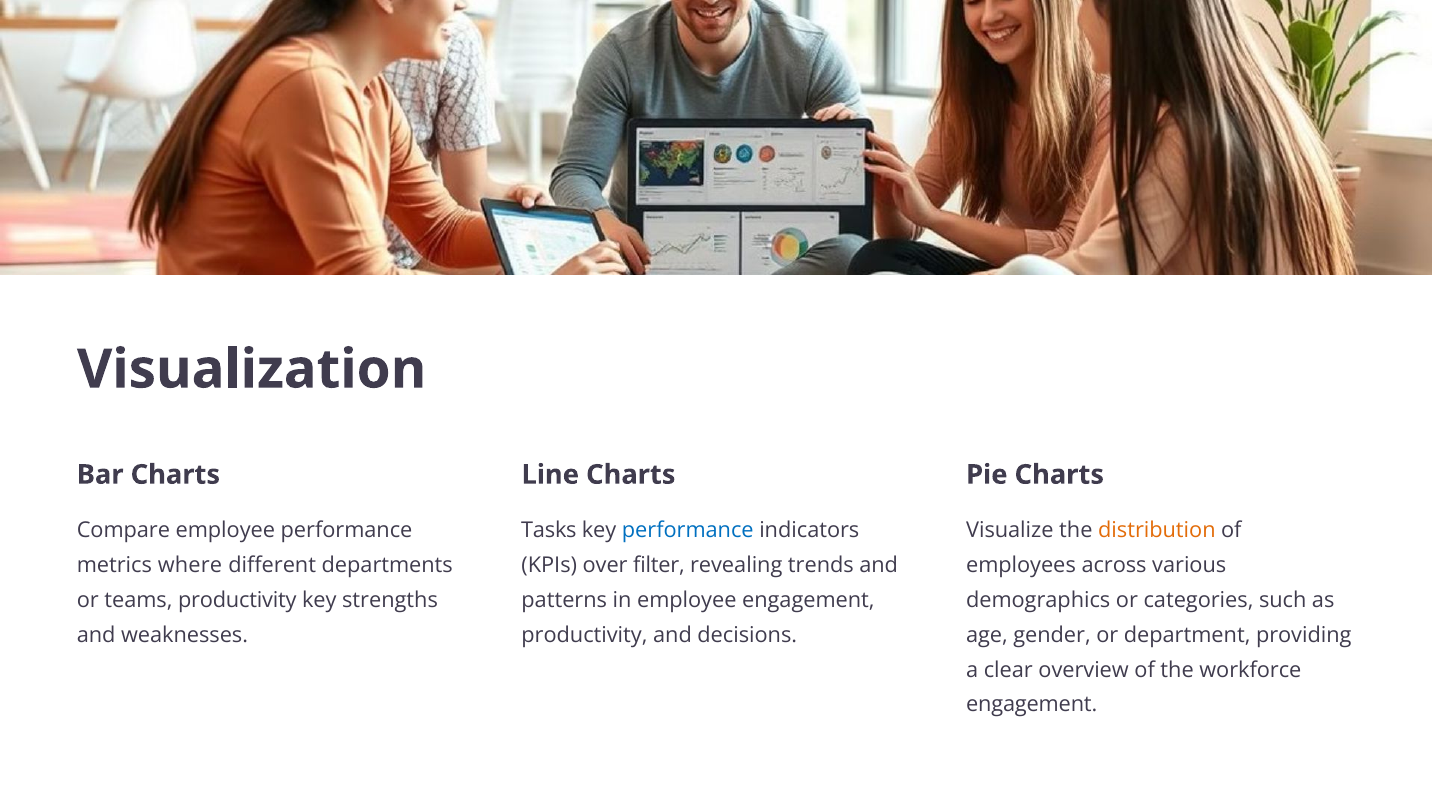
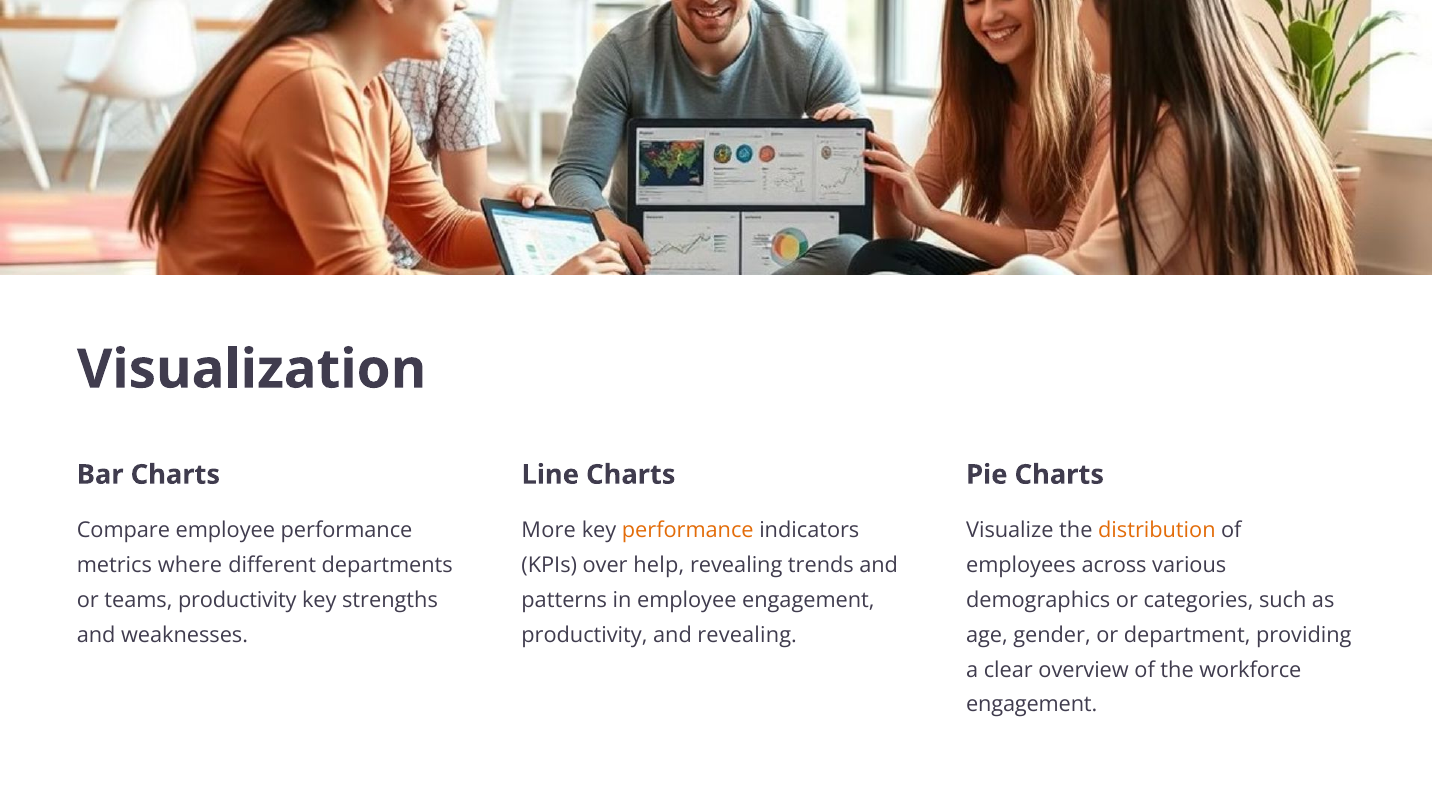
Tasks: Tasks -> More
performance at (688, 531) colour: blue -> orange
filter: filter -> help
and decisions: decisions -> revealing
